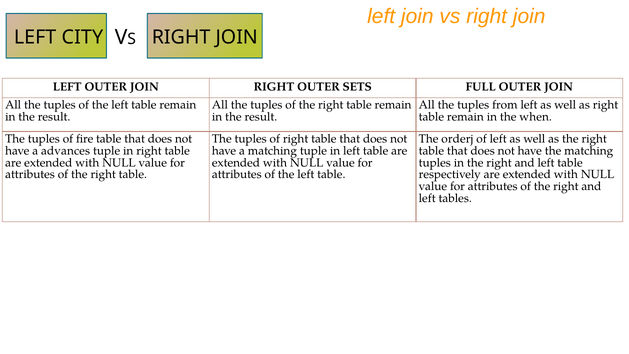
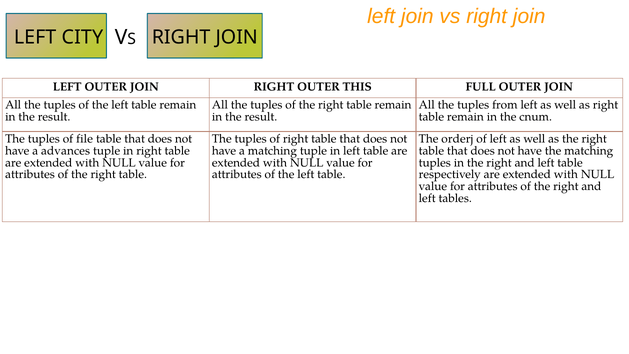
SETS: SETS -> THIS
when: when -> cnum
fire: fire -> file
